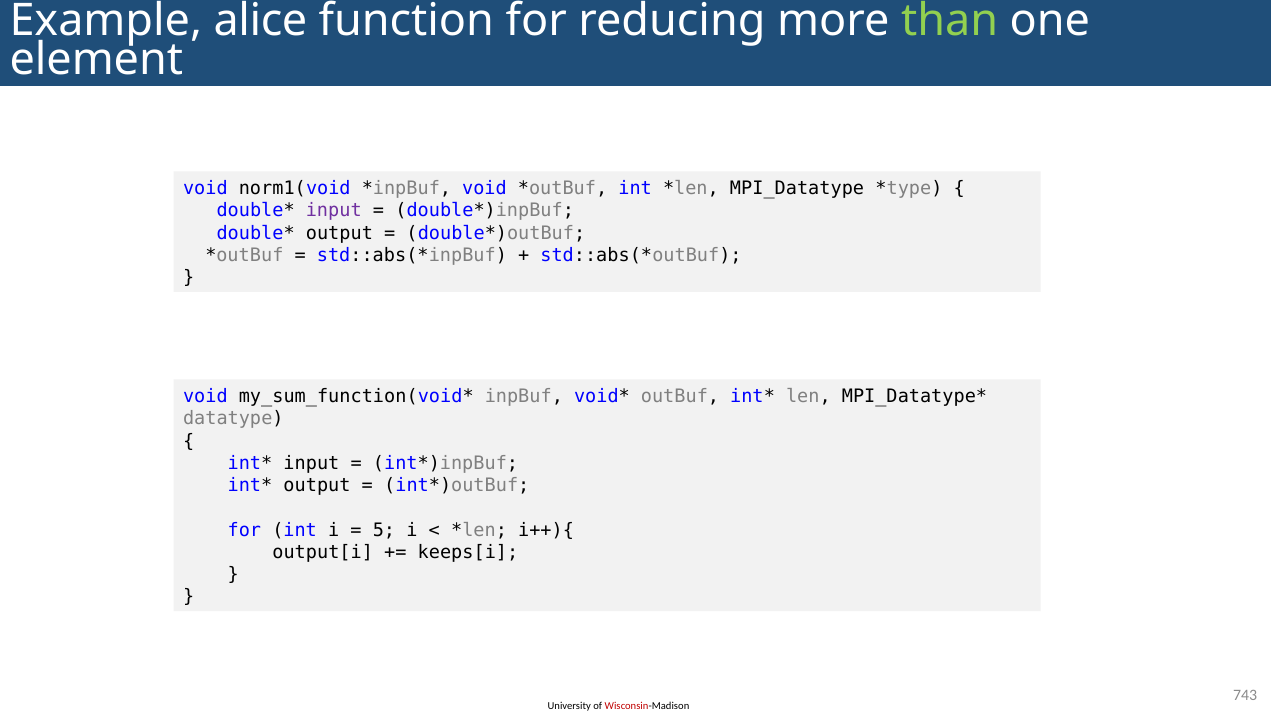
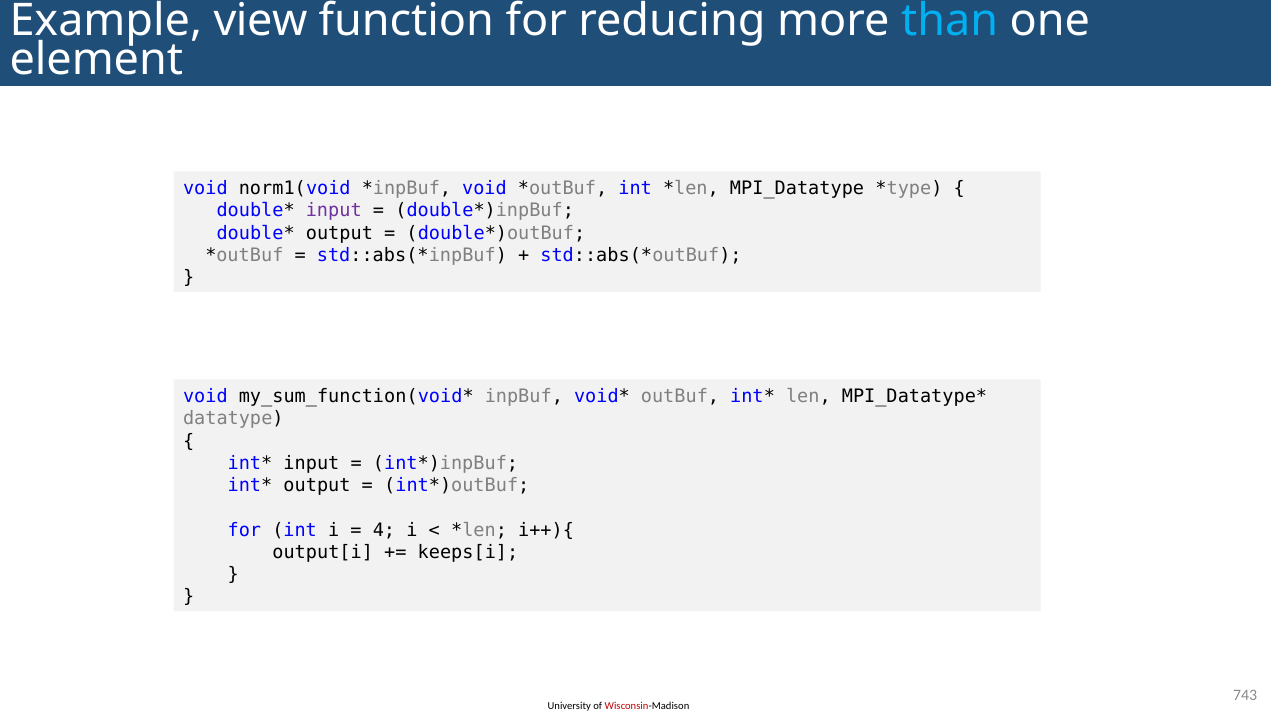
alice: alice -> view
than colour: light green -> light blue
5: 5 -> 4
